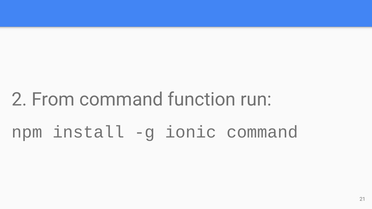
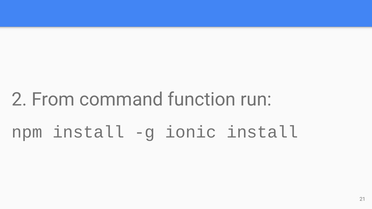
ionic command: command -> install
